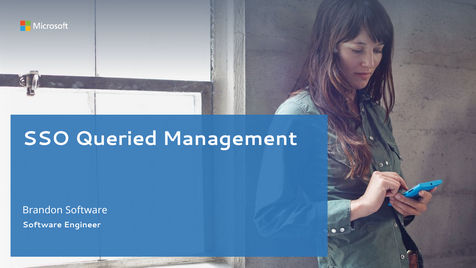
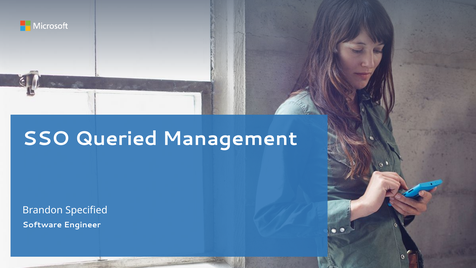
Brandon Software: Software -> Specified
